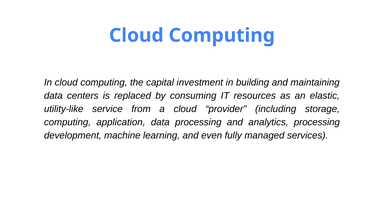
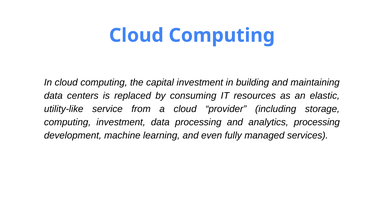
computing application: application -> investment
